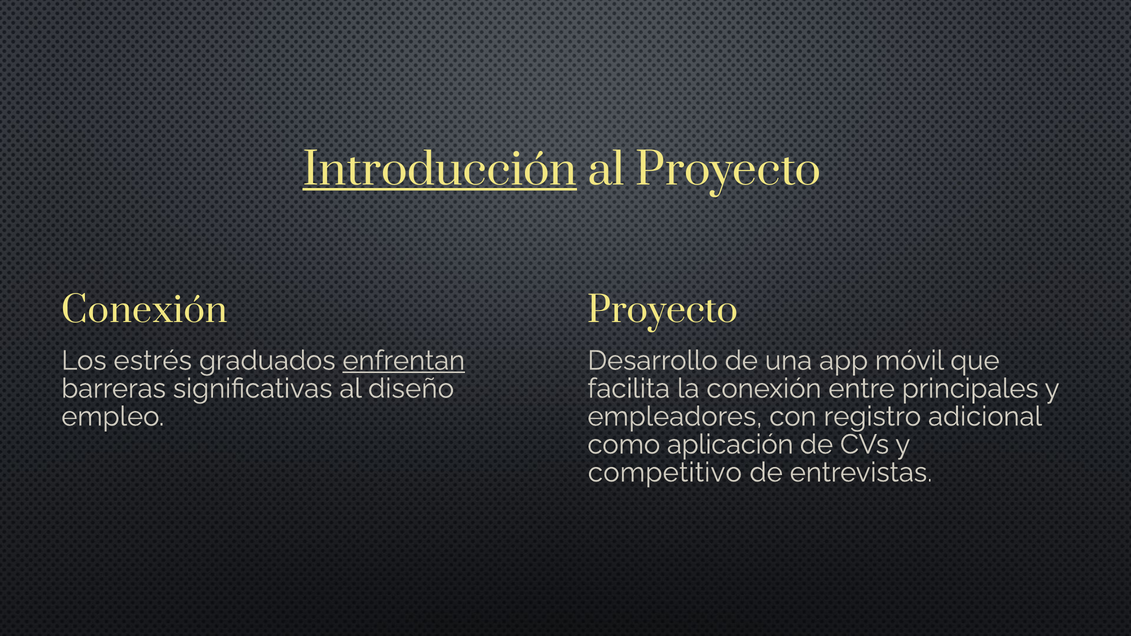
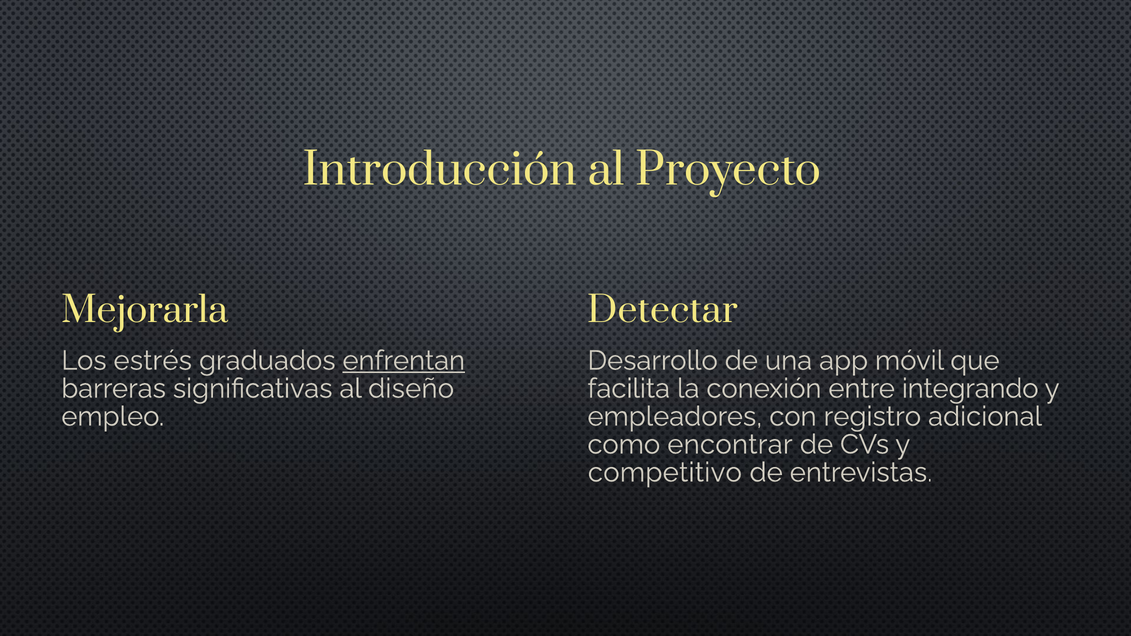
Introducción underline: present -> none
Conexión at (145, 311): Conexión -> Mejorarla
Proyecto at (663, 311): Proyecto -> Detectar
principales: principales -> integrando
aplicación: aplicación -> encontrar
